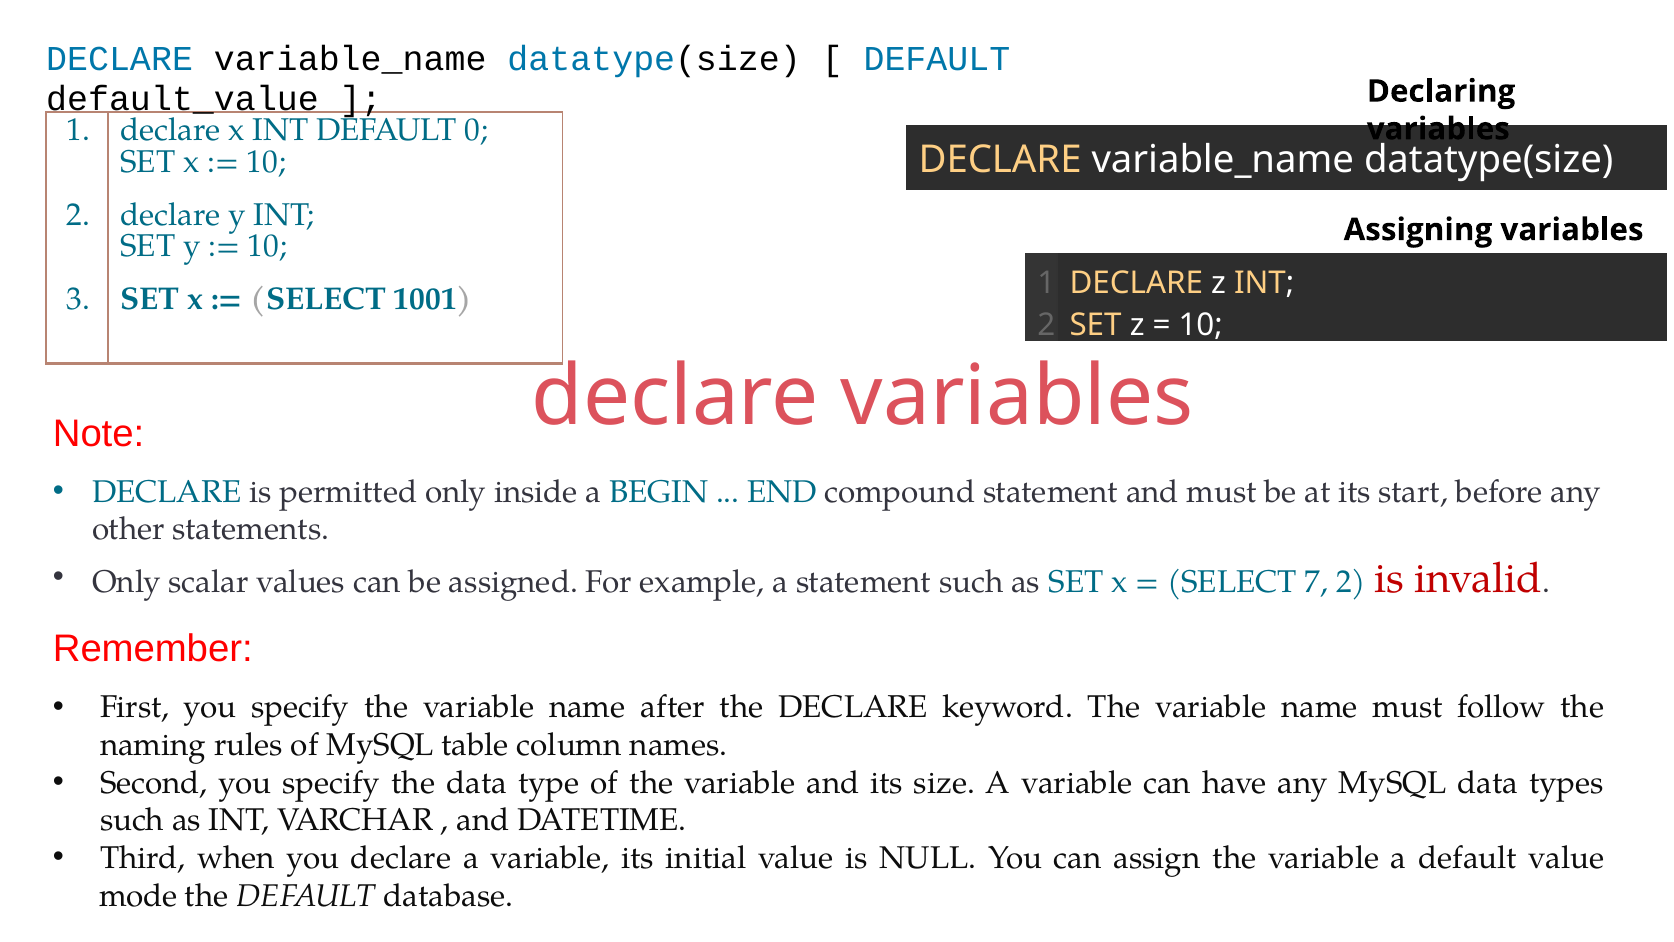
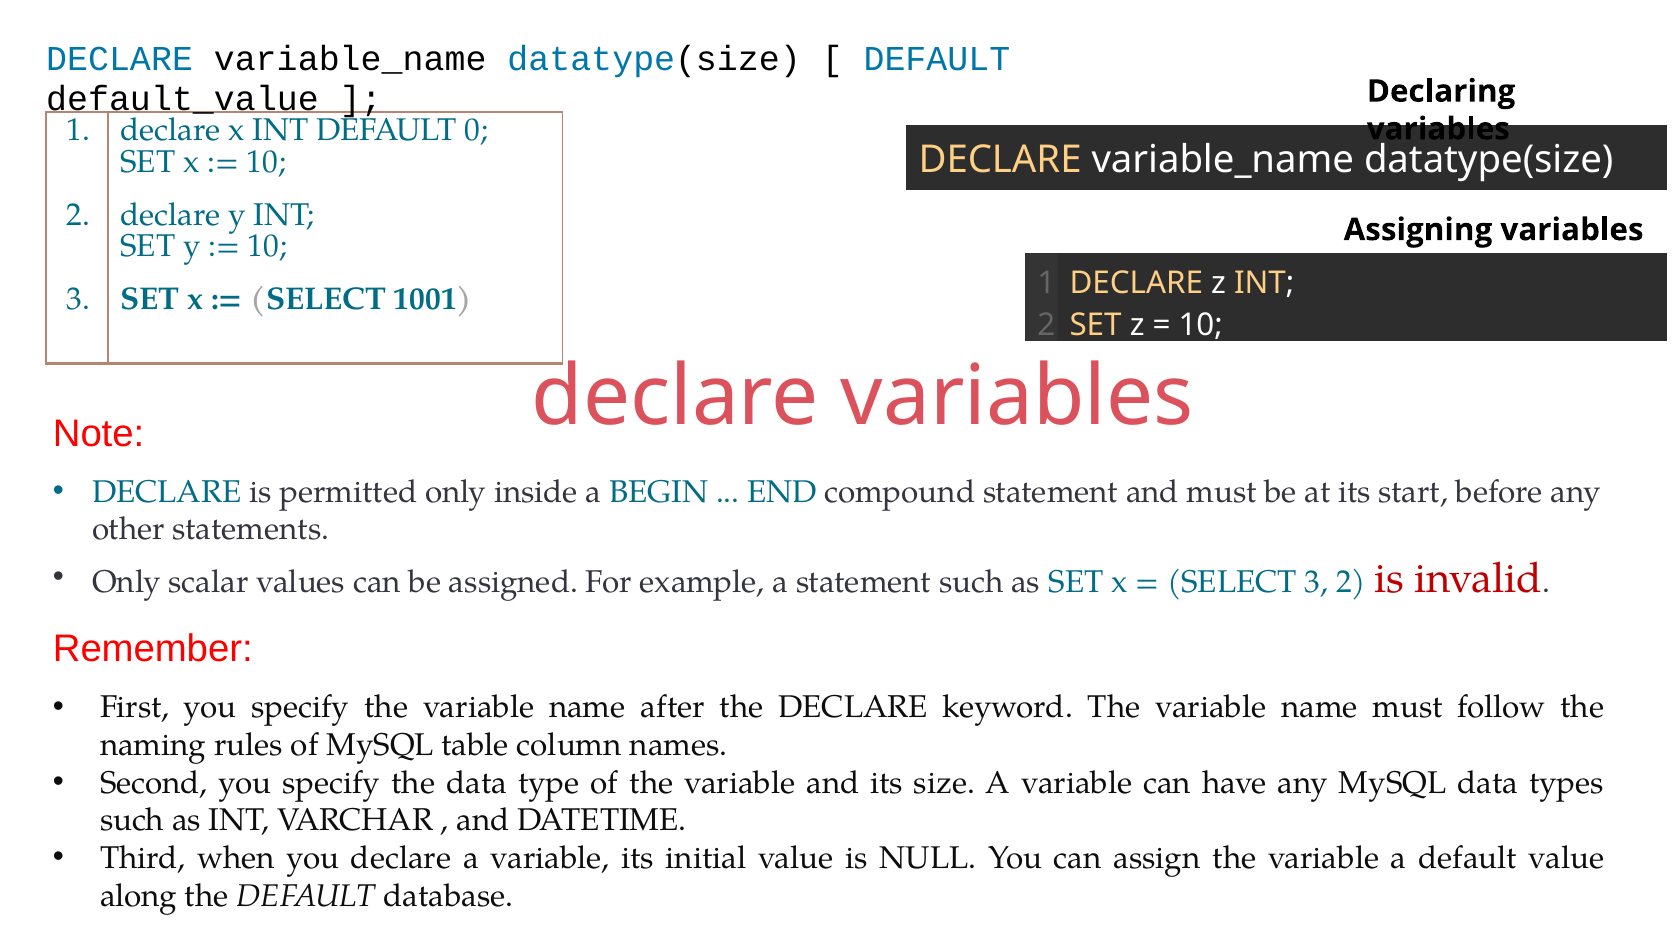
SELECT 7: 7 -> 3
mode: mode -> along
